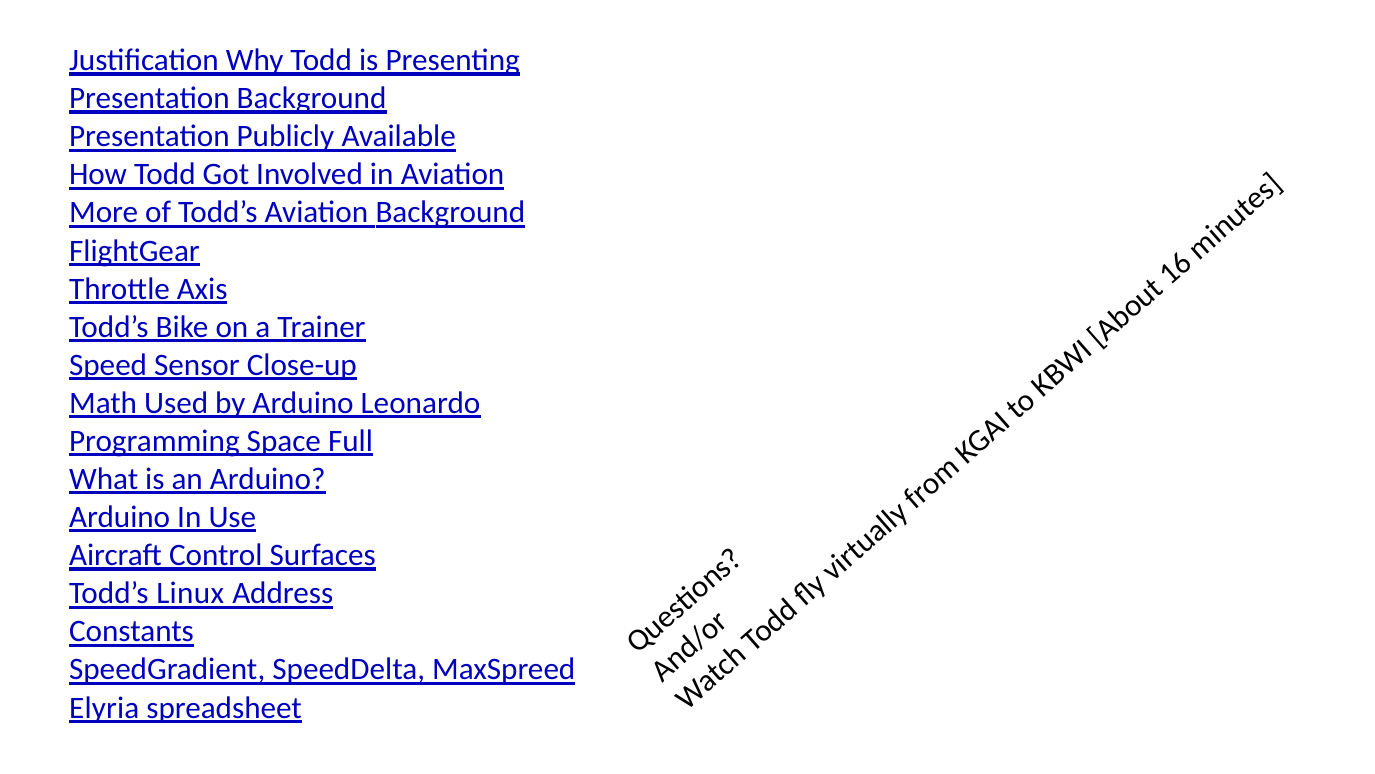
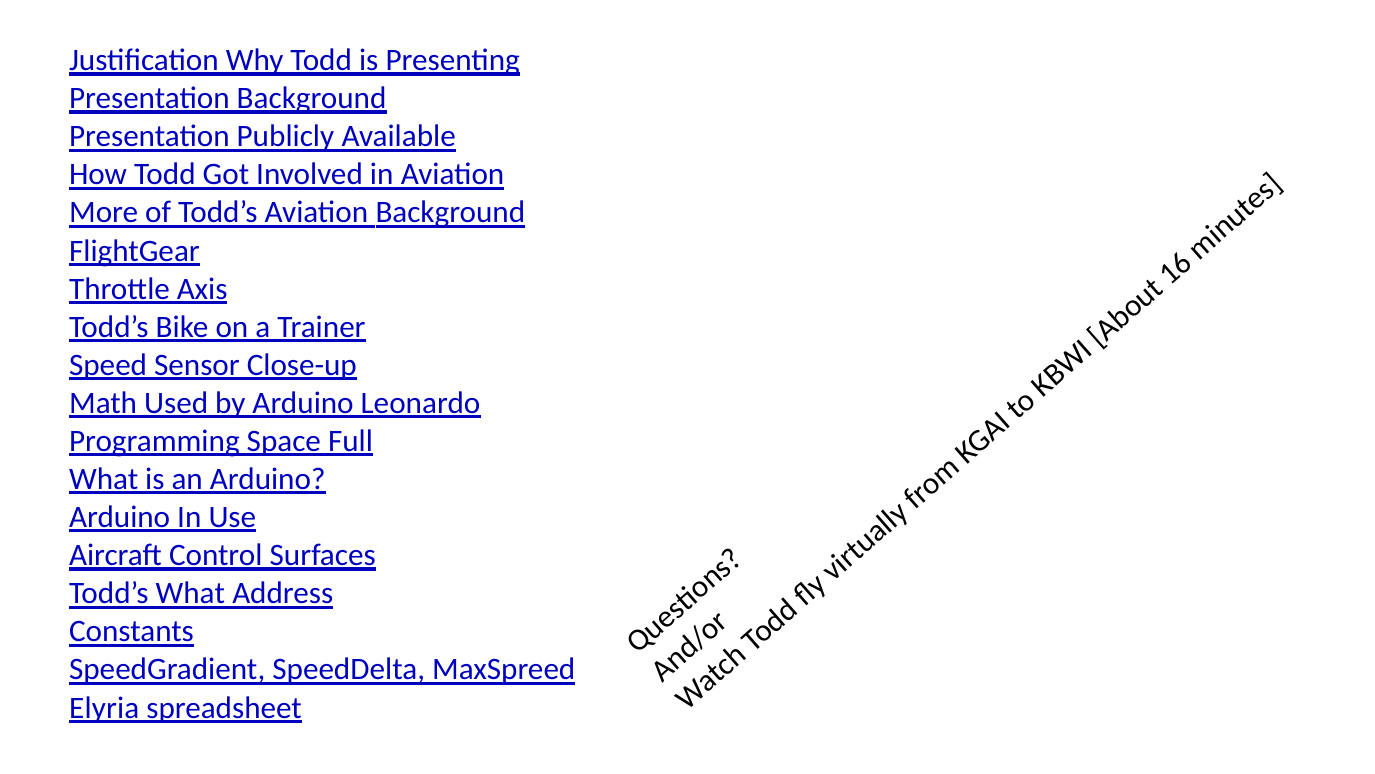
Todd’s Linux: Linux -> What
